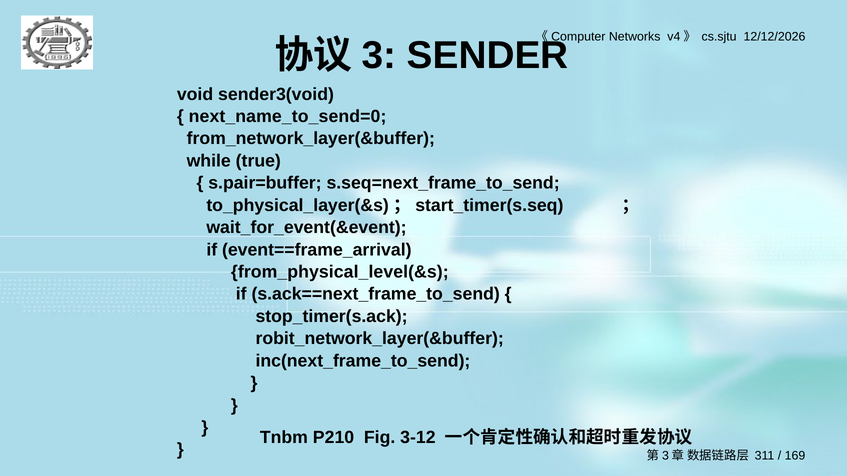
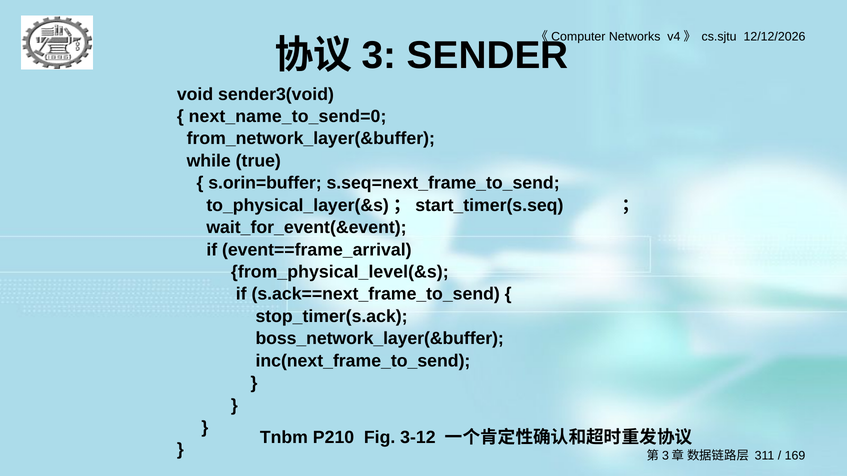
s.pair=buffer: s.pair=buffer -> s.orin=buffer
robit_network_layer(&buffer: robit_network_layer(&buffer -> boss_network_layer(&buffer
